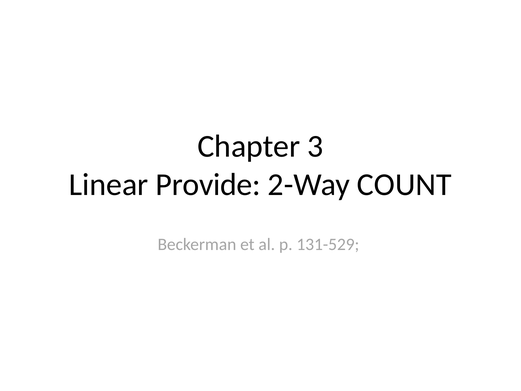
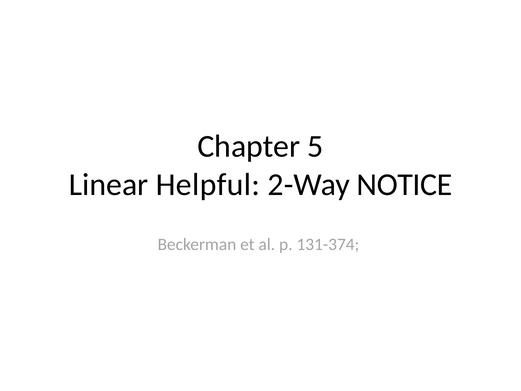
3: 3 -> 5
Provide: Provide -> Helpful
COUNT: COUNT -> NOTICE
131-529: 131-529 -> 131-374
